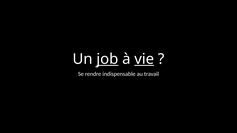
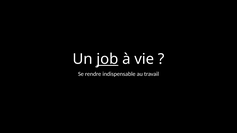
vie underline: present -> none
